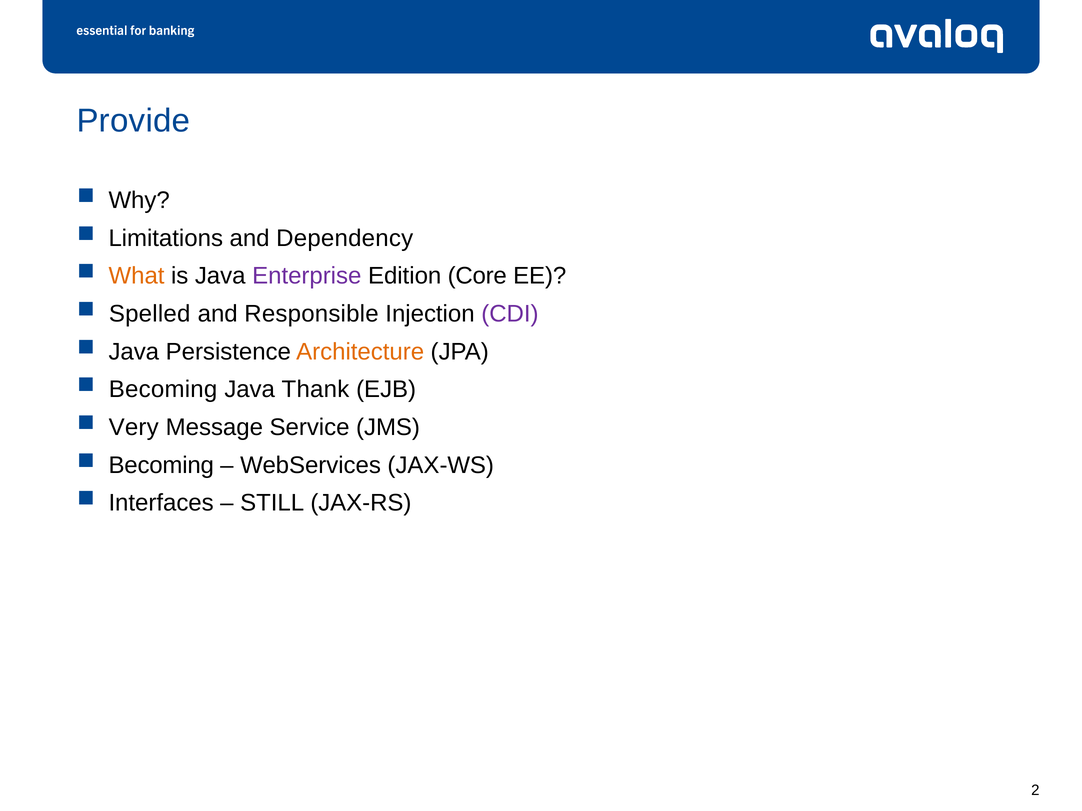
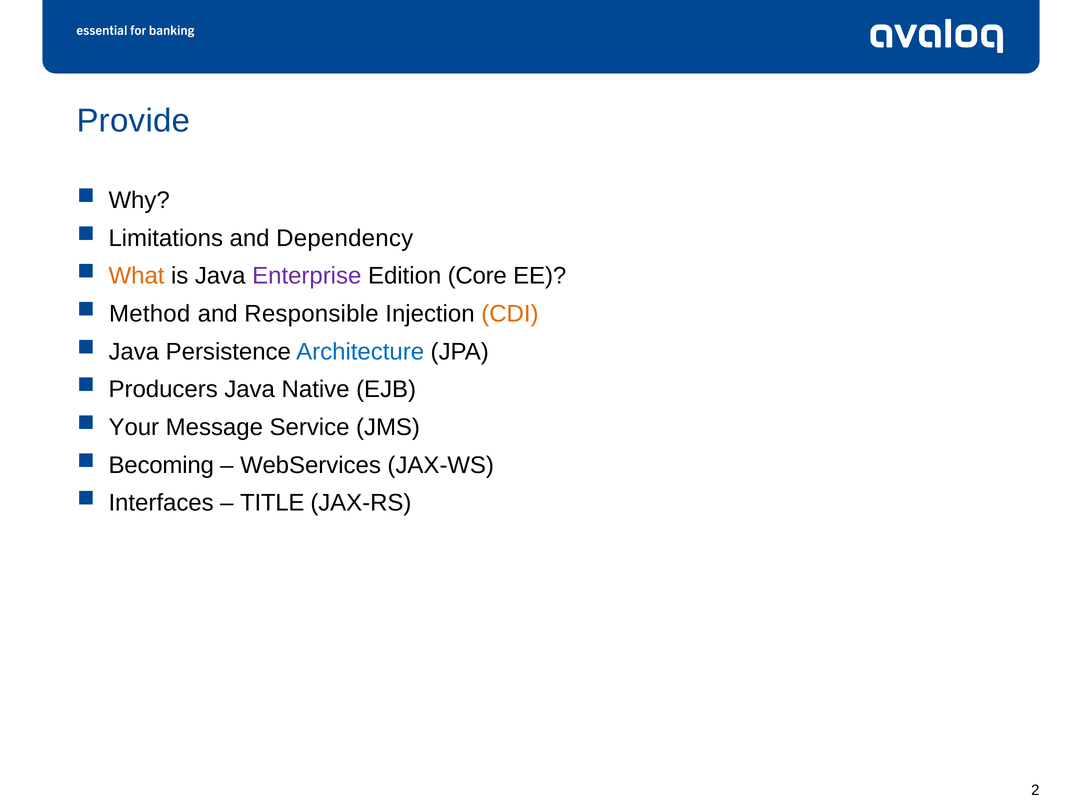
Spelled: Spelled -> Method
CDI colour: purple -> orange
Architecture colour: orange -> blue
Becoming at (163, 390): Becoming -> Producers
Thank: Thank -> Native
Very: Very -> Your
STILL: STILL -> TITLE
